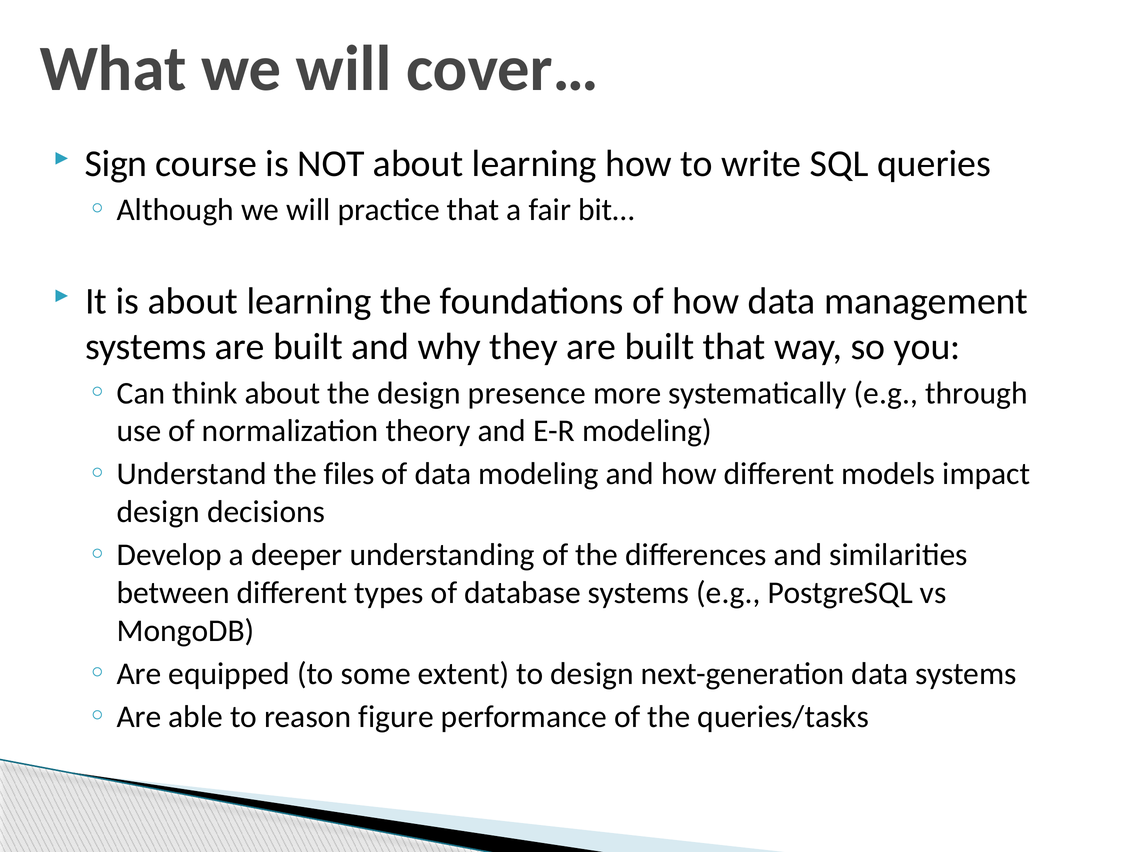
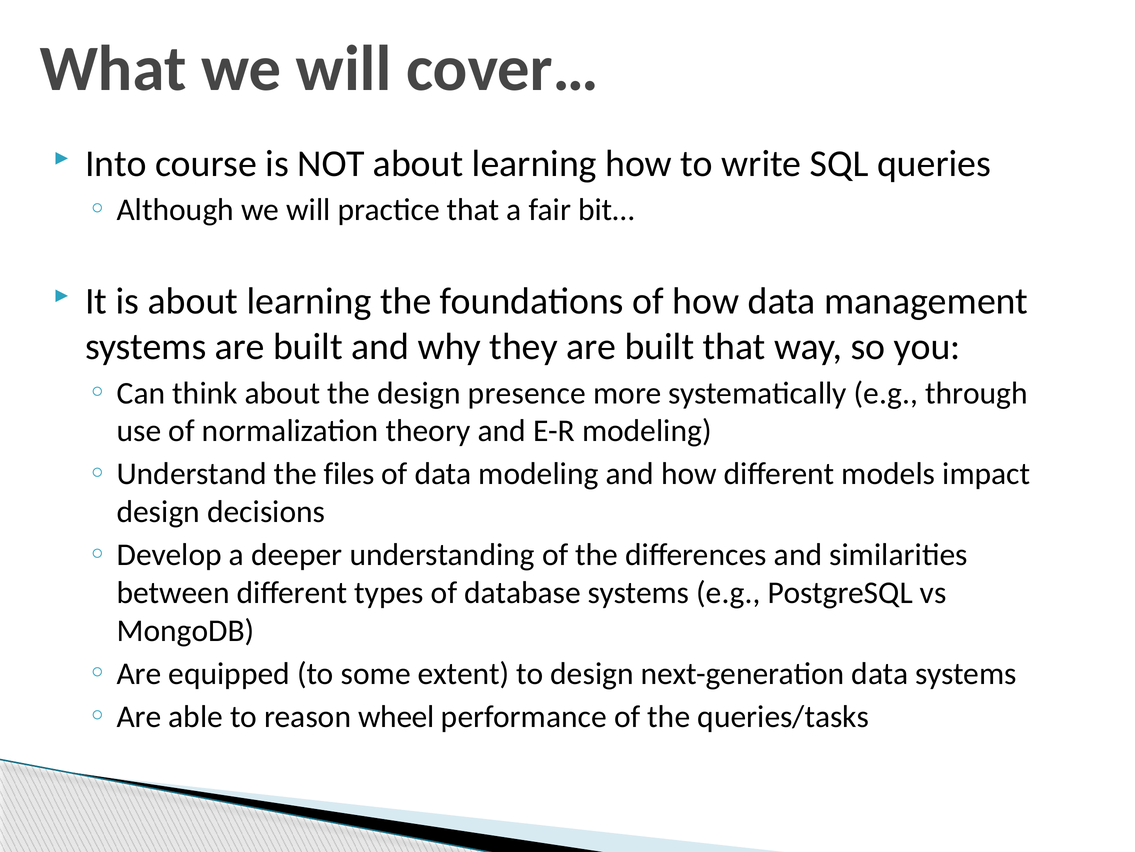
Sign: Sign -> Into
figure: figure -> wheel
